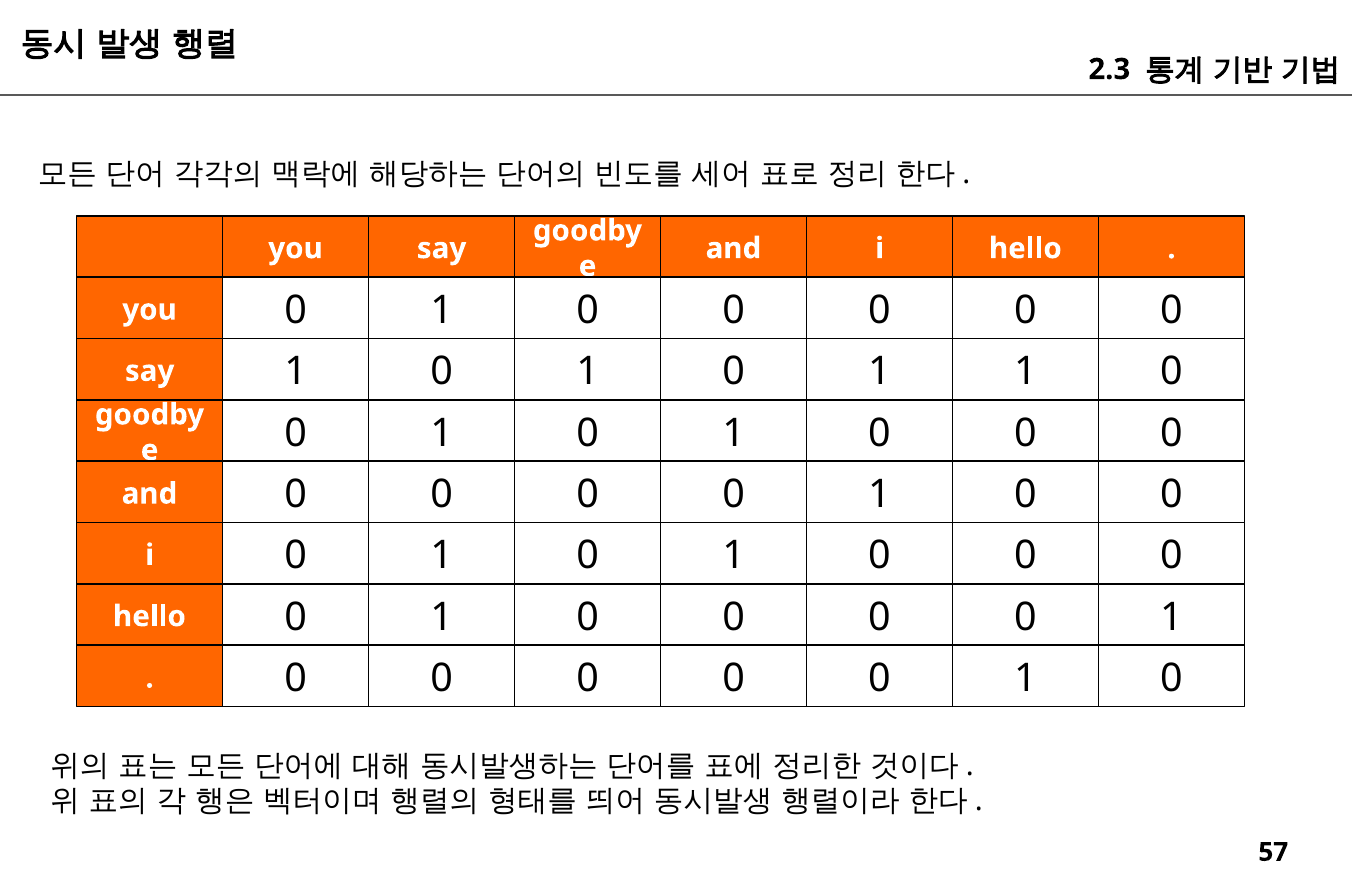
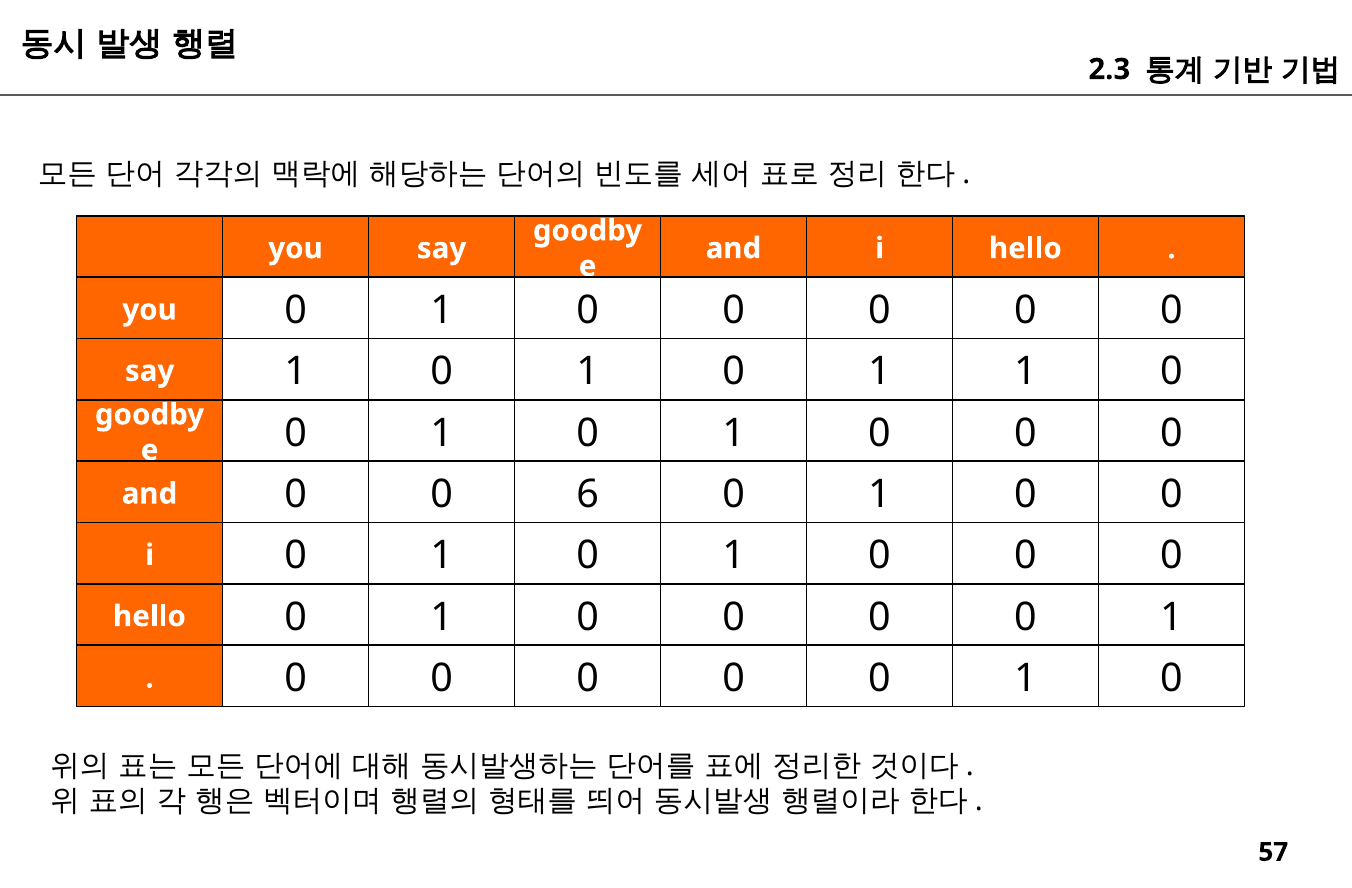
and 0 0 0: 0 -> 6
